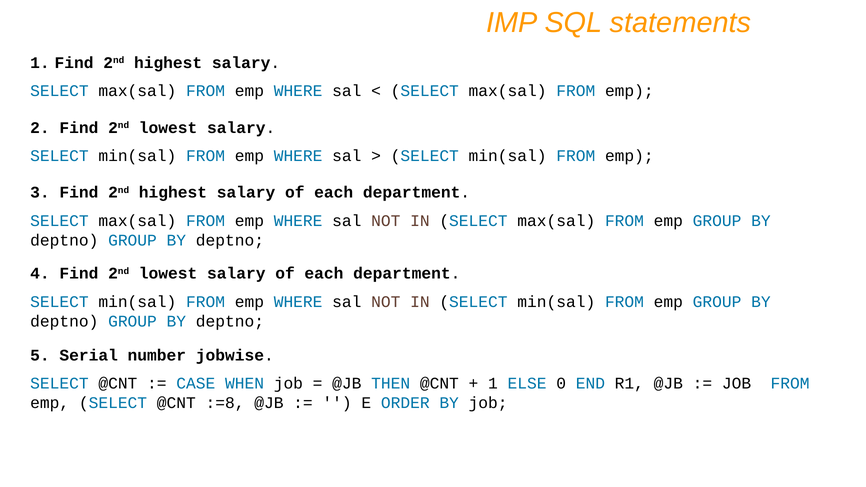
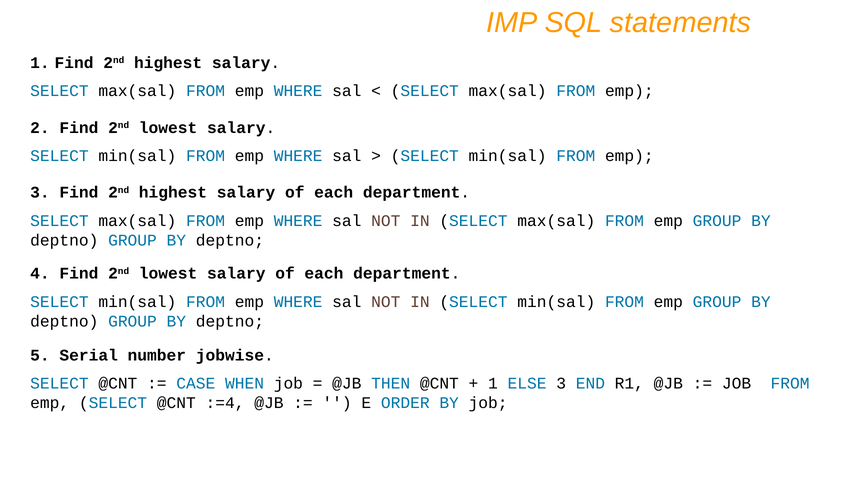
ELSE 0: 0 -> 3
:=8: :=8 -> :=4
